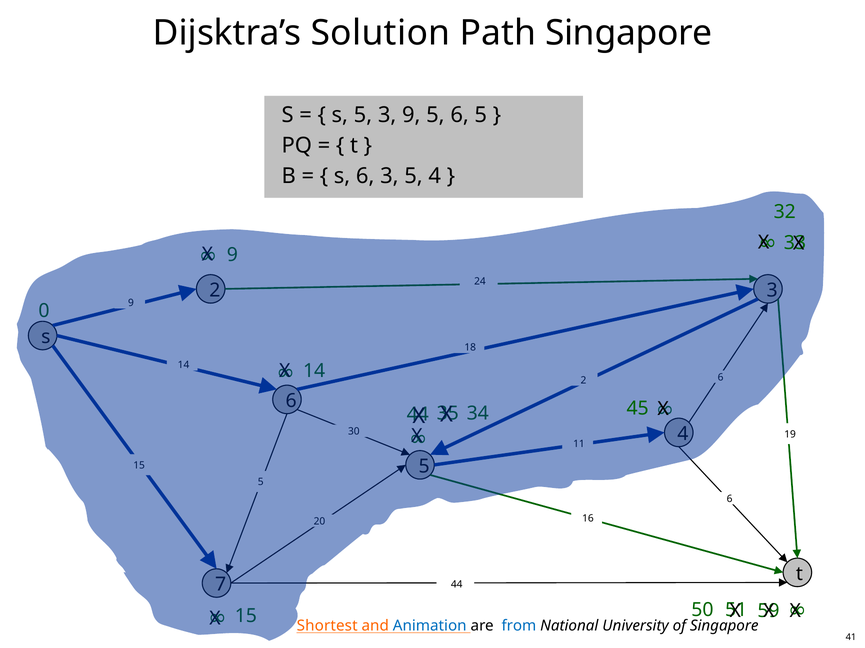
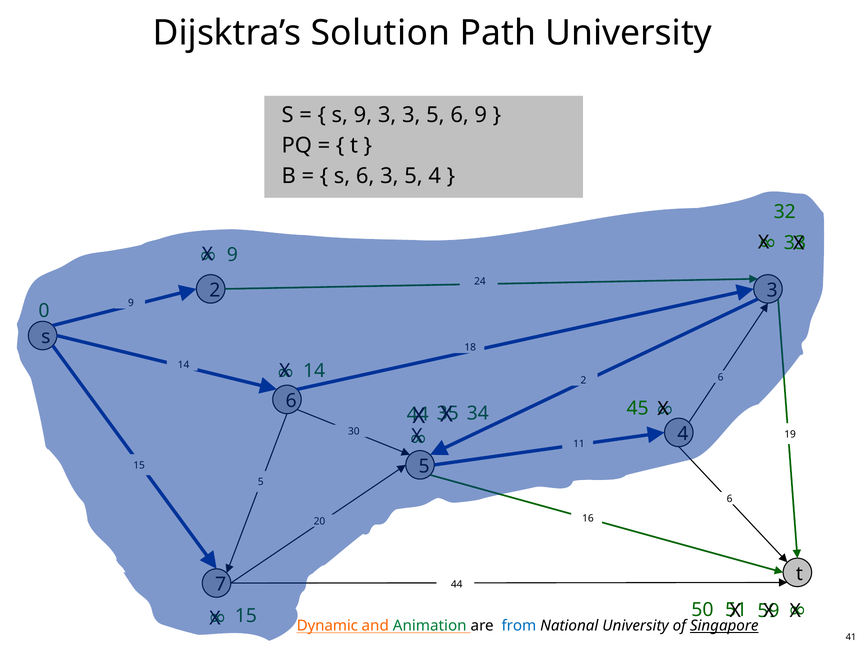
Path Singapore: Singapore -> University
s 5: 5 -> 9
3 9: 9 -> 3
6 5: 5 -> 9
Shortest: Shortest -> Dynamic
Animation colour: blue -> green
Singapore at (724, 626) underline: none -> present
